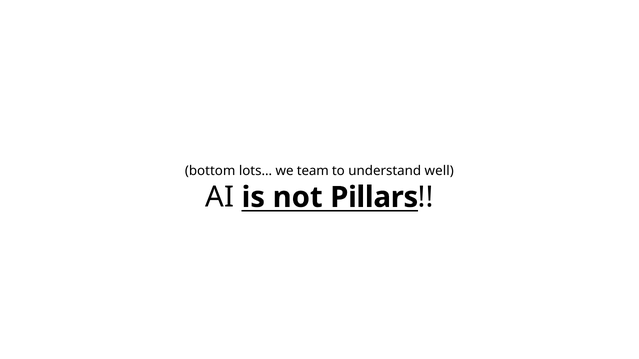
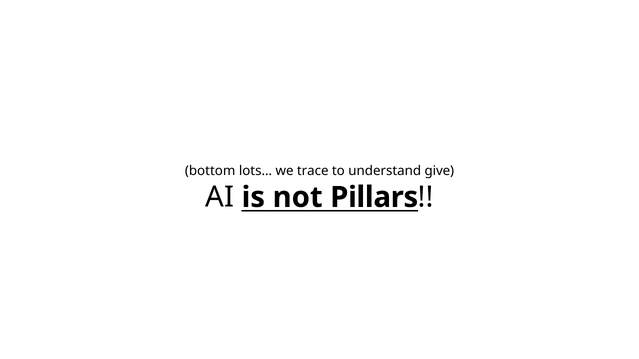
team: team -> trace
well: well -> give
